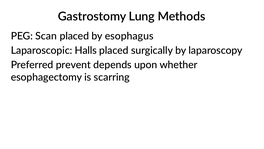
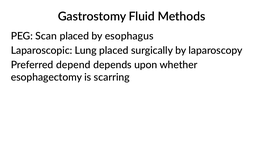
Lung: Lung -> Fluid
Halls: Halls -> Lung
prevent: prevent -> depend
